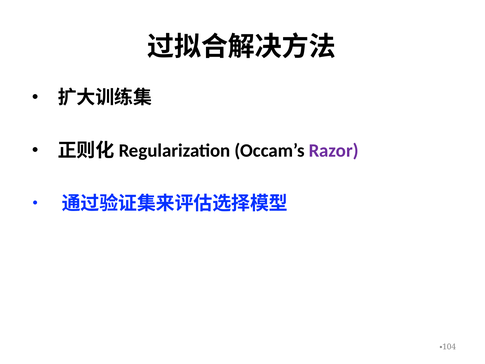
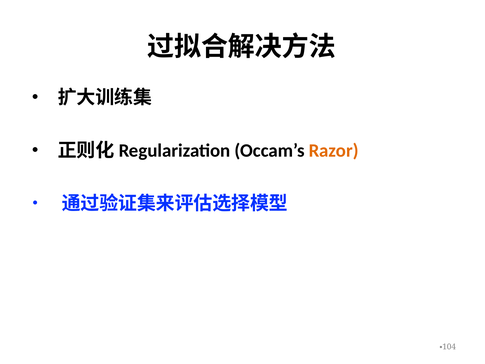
Razor colour: purple -> orange
